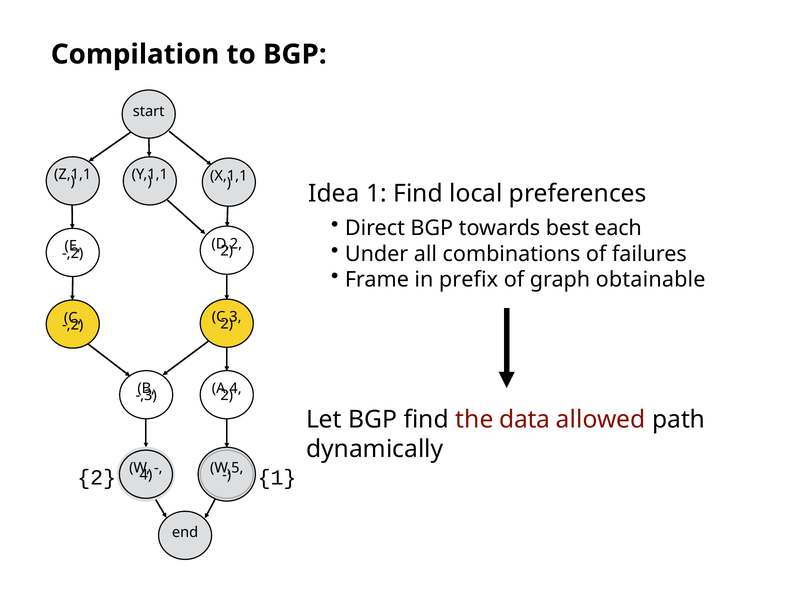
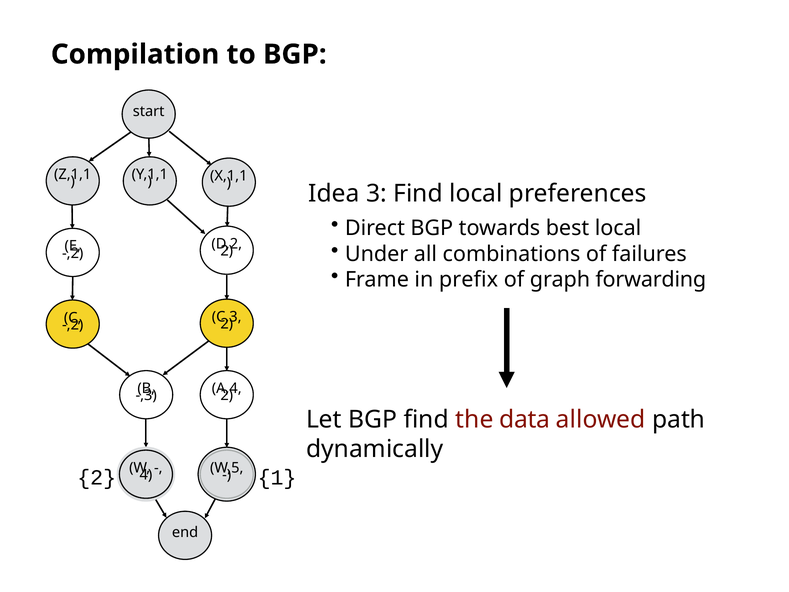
Idea 1: 1 -> 3
best each: each -> local
obtainable: obtainable -> forwarding
